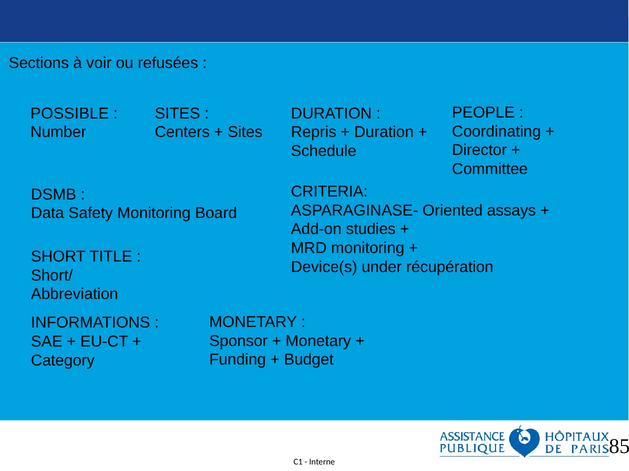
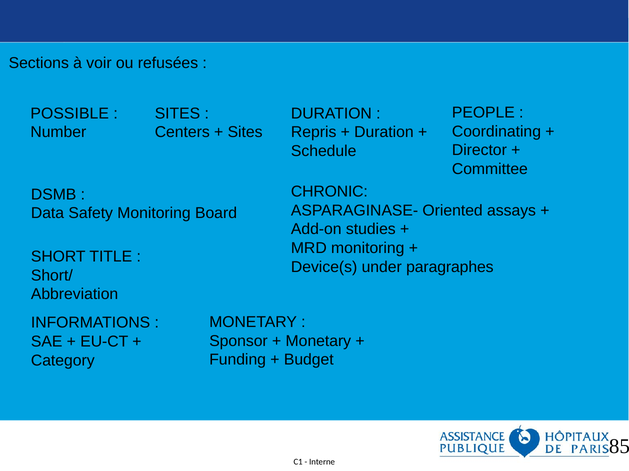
CRITERIA: CRITERIA -> CHRONIC
récupération: récupération -> paragraphes
